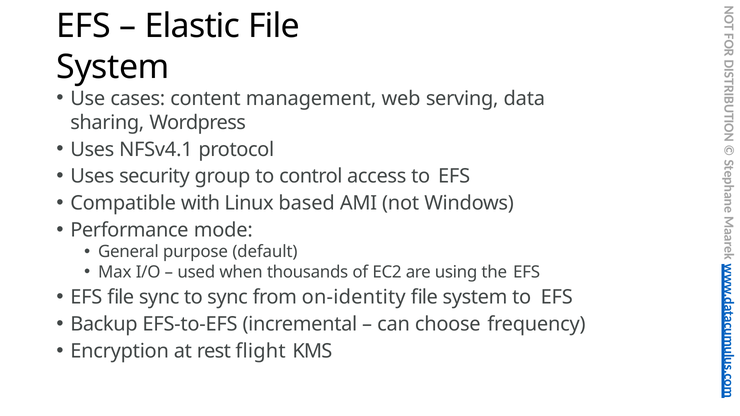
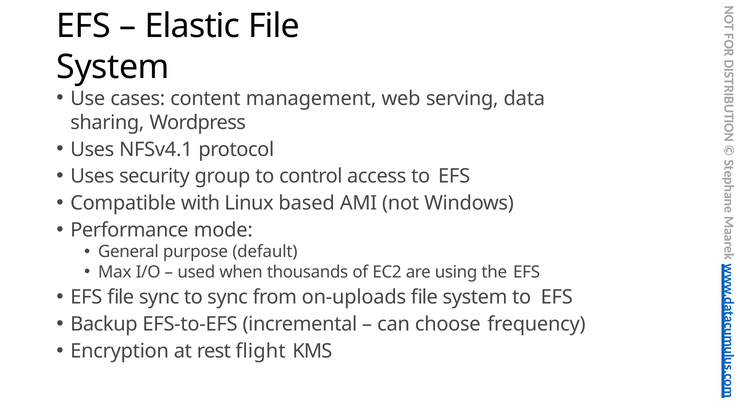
on-identity: on-identity -> on-uploads
